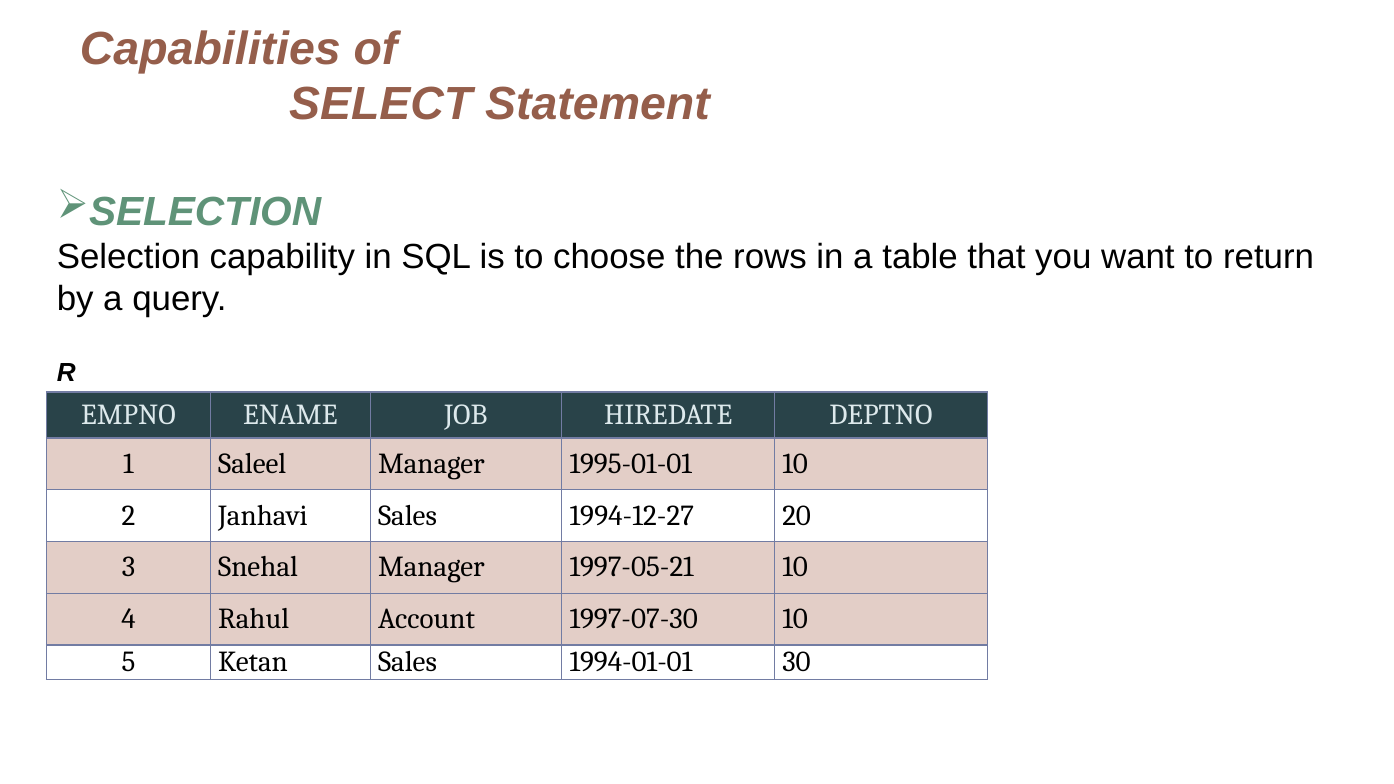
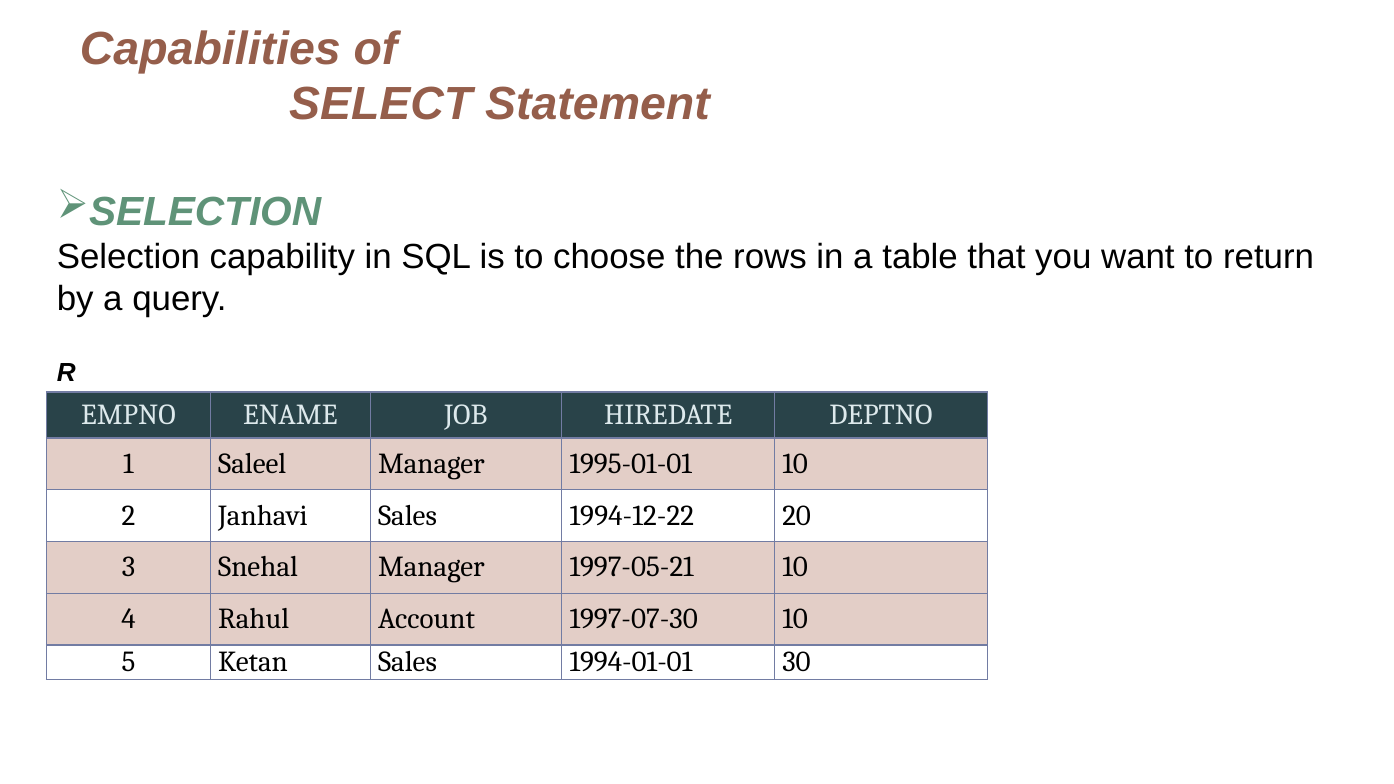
1994-12-27: 1994-12-27 -> 1994-12-22
